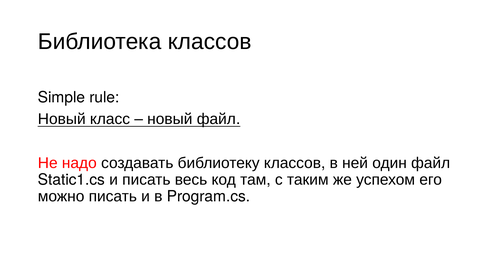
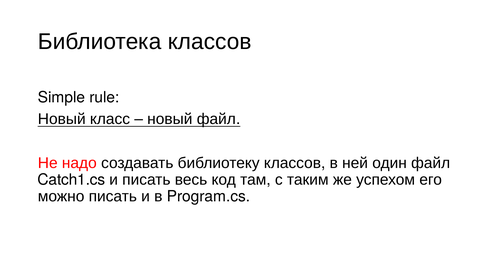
Static1.cs: Static1.cs -> Catch1.cs
